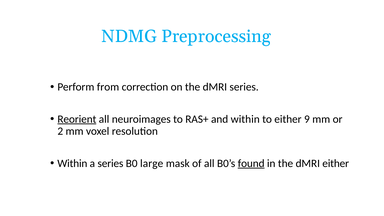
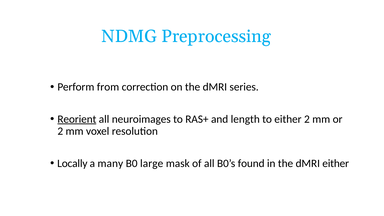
and within: within -> length
either 9: 9 -> 2
Within at (72, 163): Within -> Locally
a series: series -> many
found underline: present -> none
